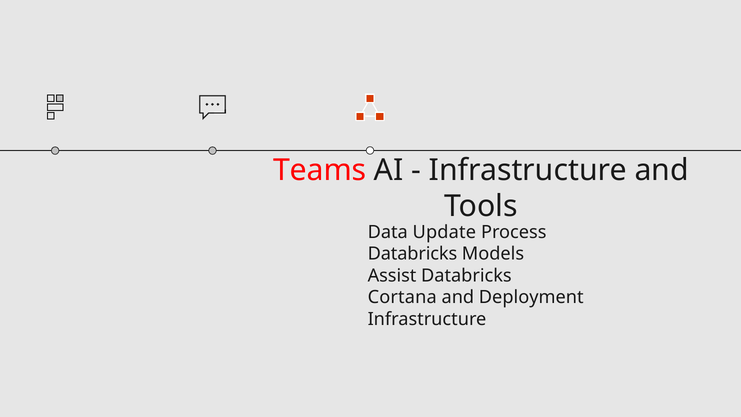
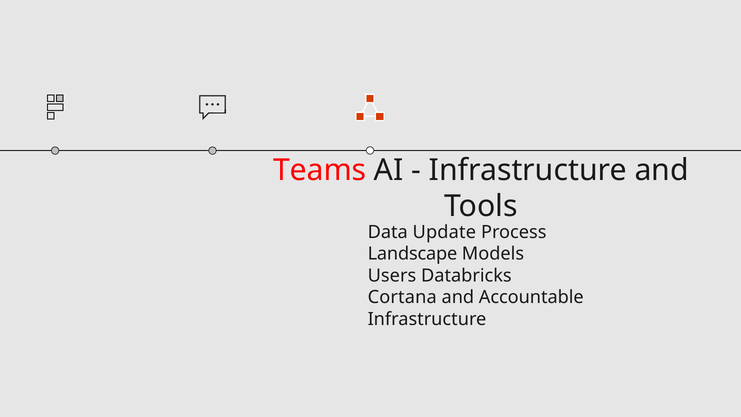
Databricks at (412, 254): Databricks -> Landscape
Assist: Assist -> Users
Deployment: Deployment -> Accountable
